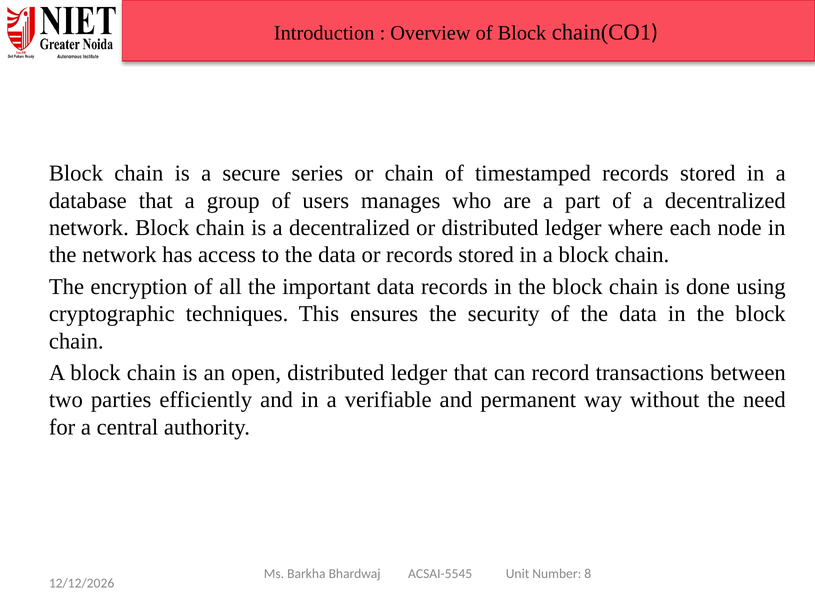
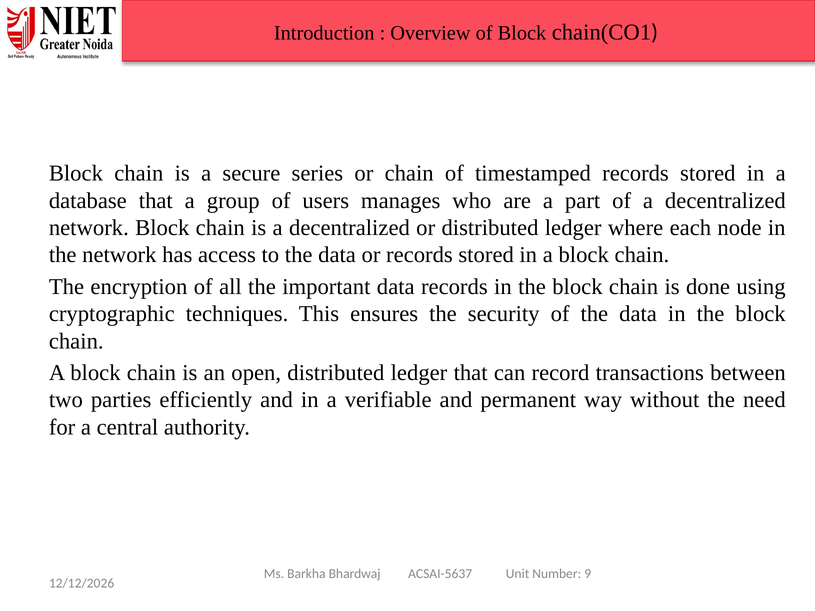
ACSAI-5545: ACSAI-5545 -> ACSAI-5637
8: 8 -> 9
